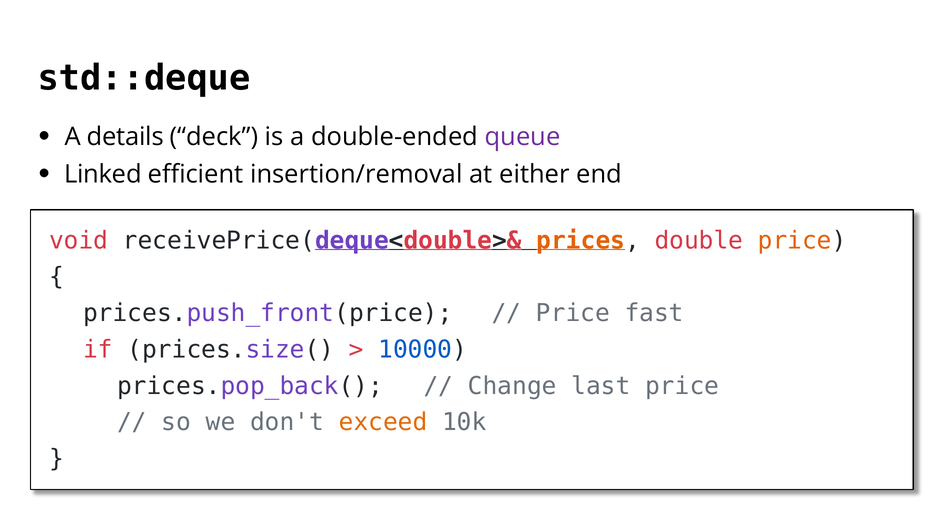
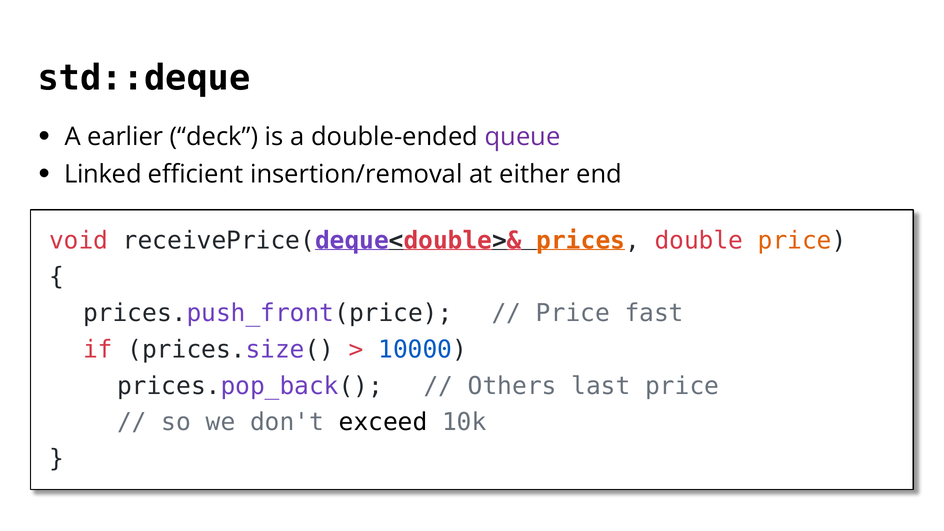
details: details -> earlier
Change: Change -> Others
exceed colour: orange -> black
